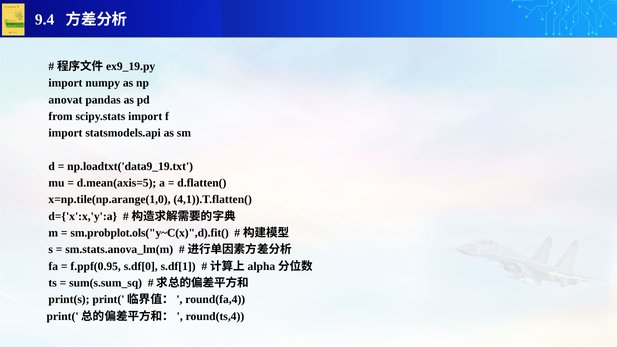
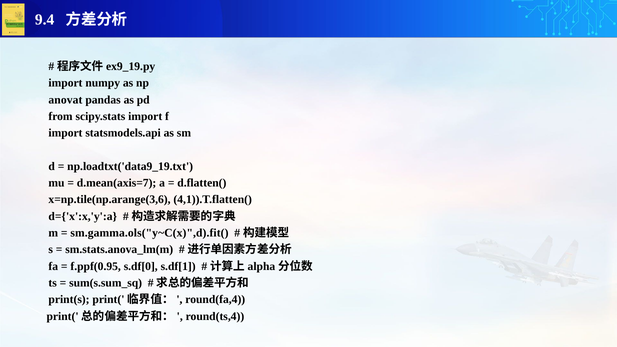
d.mean(axis=5: d.mean(axis=5 -> d.mean(axis=7
x=np.tile(np.arange(1,0: x=np.tile(np.arange(1,0 -> x=np.tile(np.arange(3,6
sm.probplot.ols("y~C(x)",d).fit(: sm.probplot.ols("y~C(x)",d).fit( -> sm.gamma.ols("y~C(x)",d).fit(
